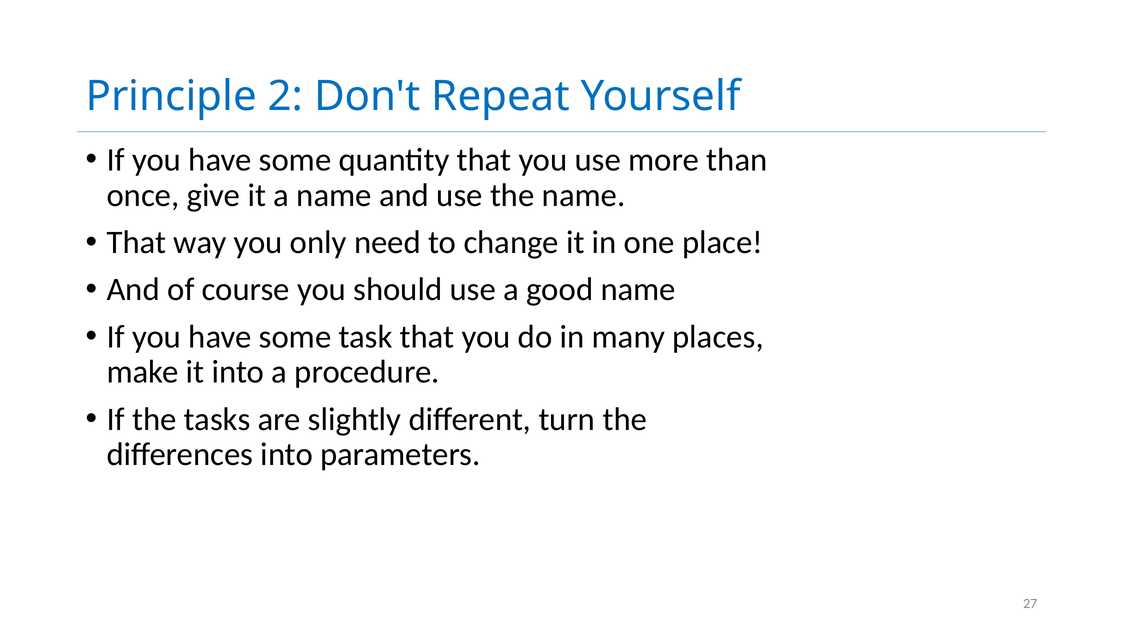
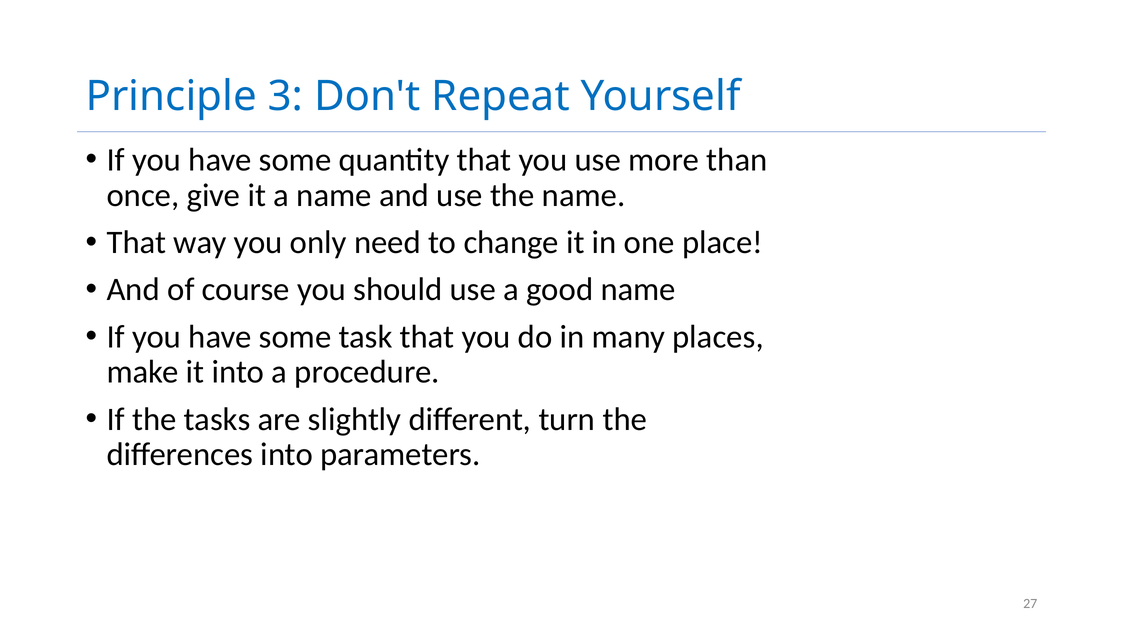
2: 2 -> 3
